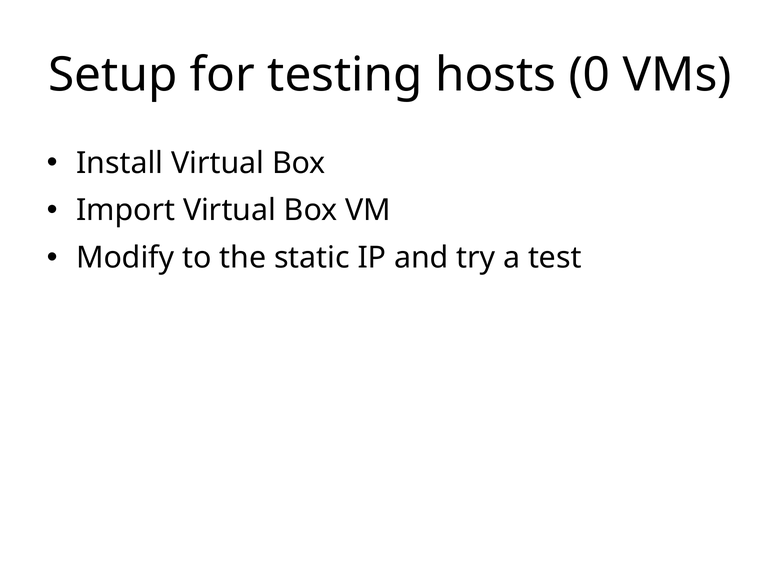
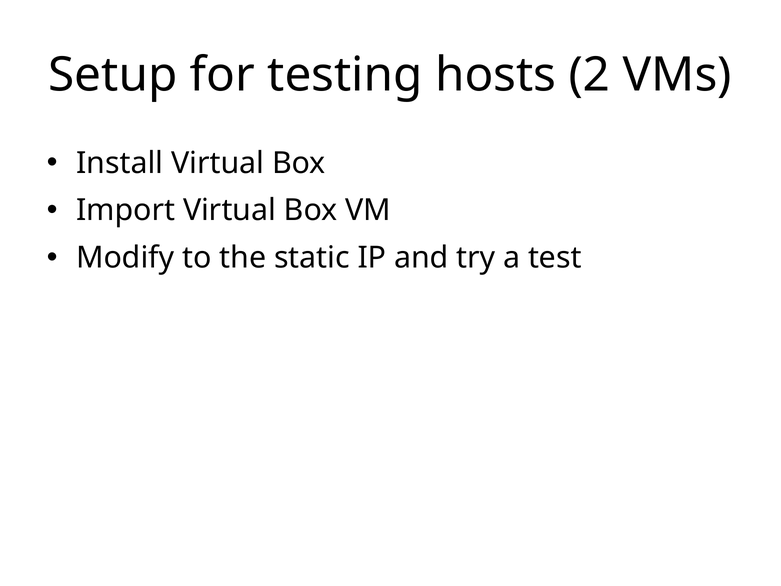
0: 0 -> 2
